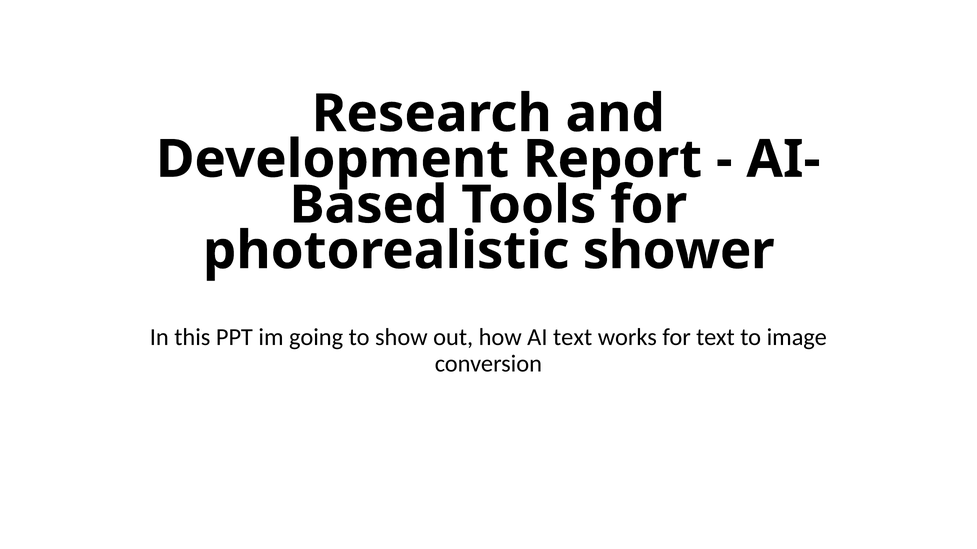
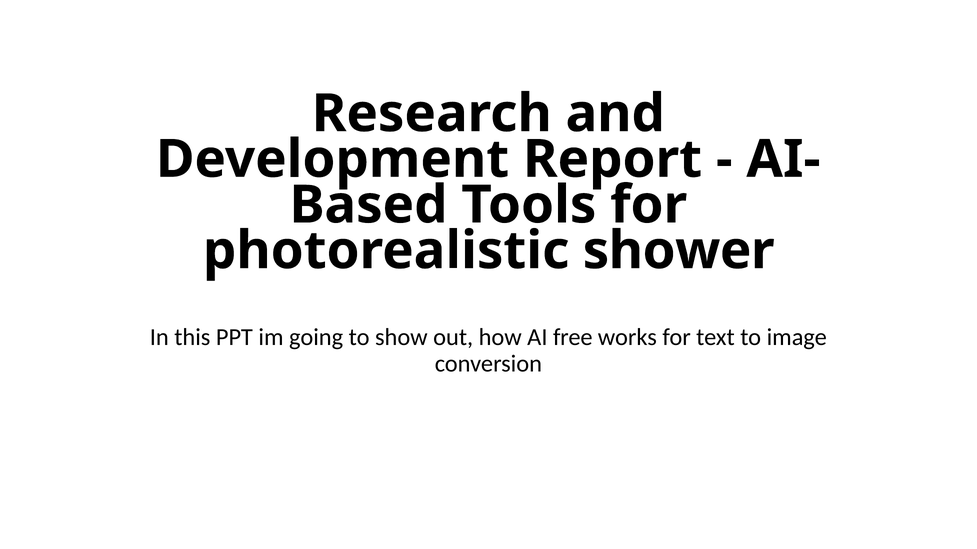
AI text: text -> free
